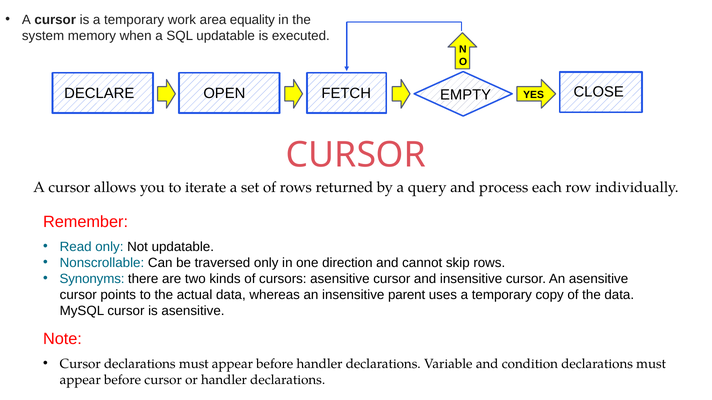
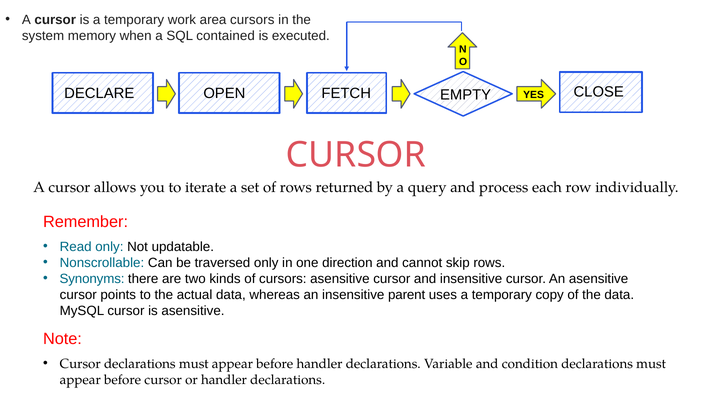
area equality: equality -> cursors
SQL updatable: updatable -> contained
